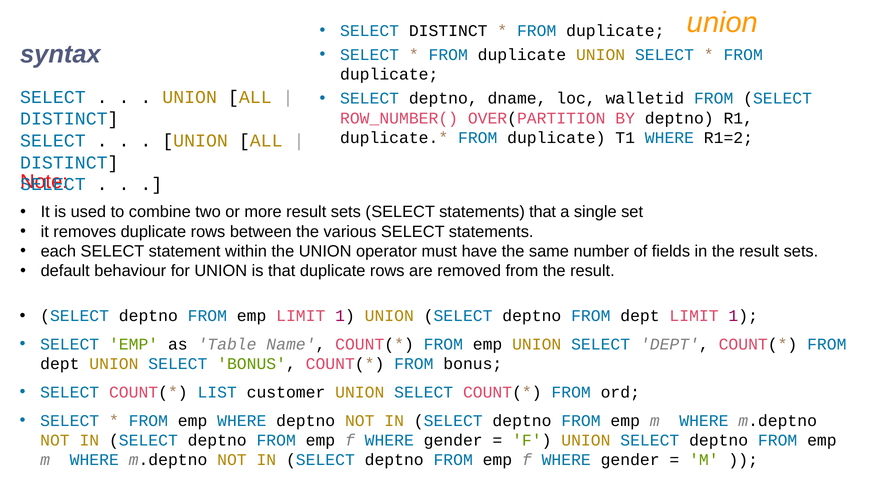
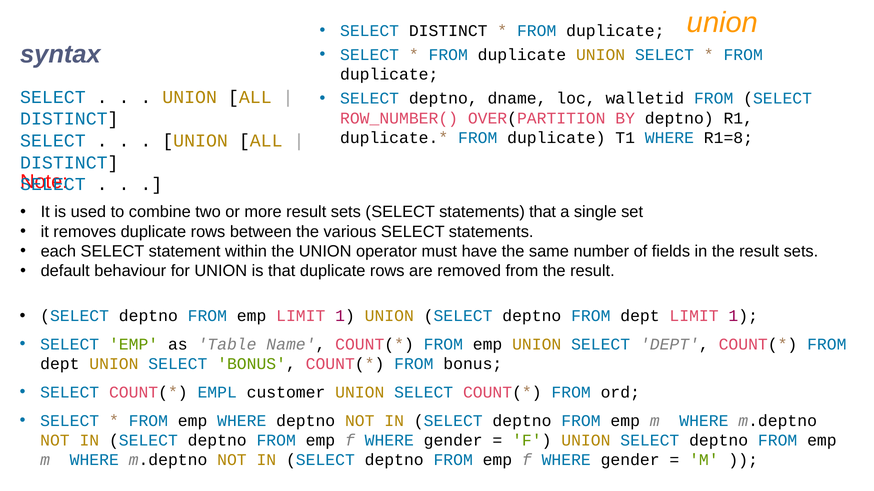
R1=2: R1=2 -> R1=8
LIST: LIST -> EMPL
